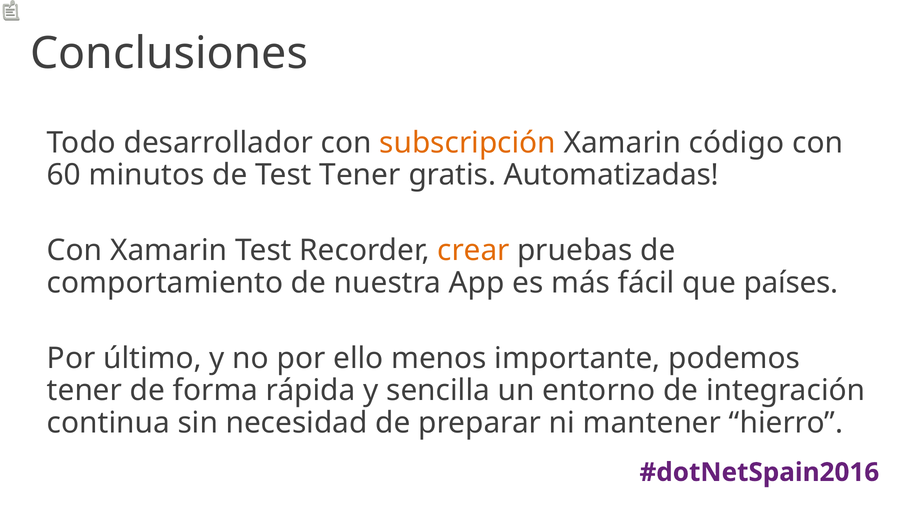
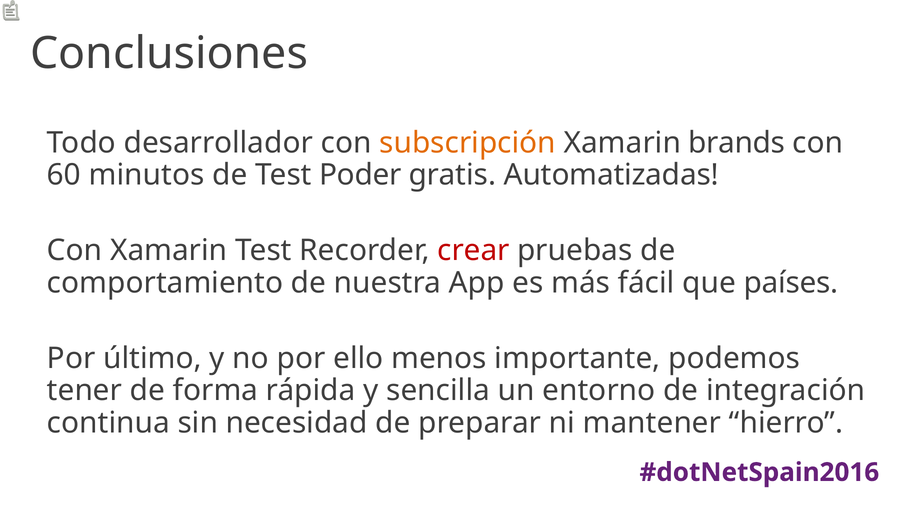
código: código -> brands
Test Tener: Tener -> Poder
crear colour: orange -> red
